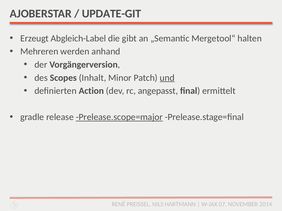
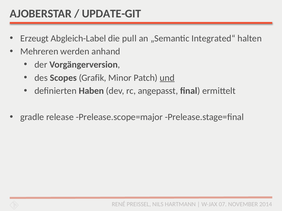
gibt: gibt -> pull
Mergetool“: Mergetool“ -> Integrated“
Inhalt: Inhalt -> Grafik
Action: Action -> Haben
Prelease.scope=major underline: present -> none
